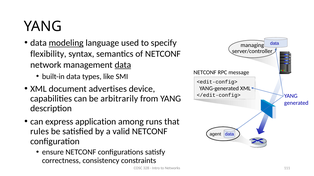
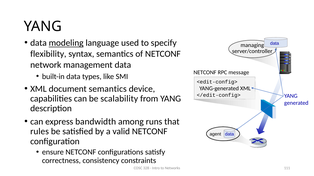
data at (123, 65) underline: present -> none
document advertises: advertises -> semantics
arbitrarily: arbitrarily -> scalability
application: application -> bandwidth
